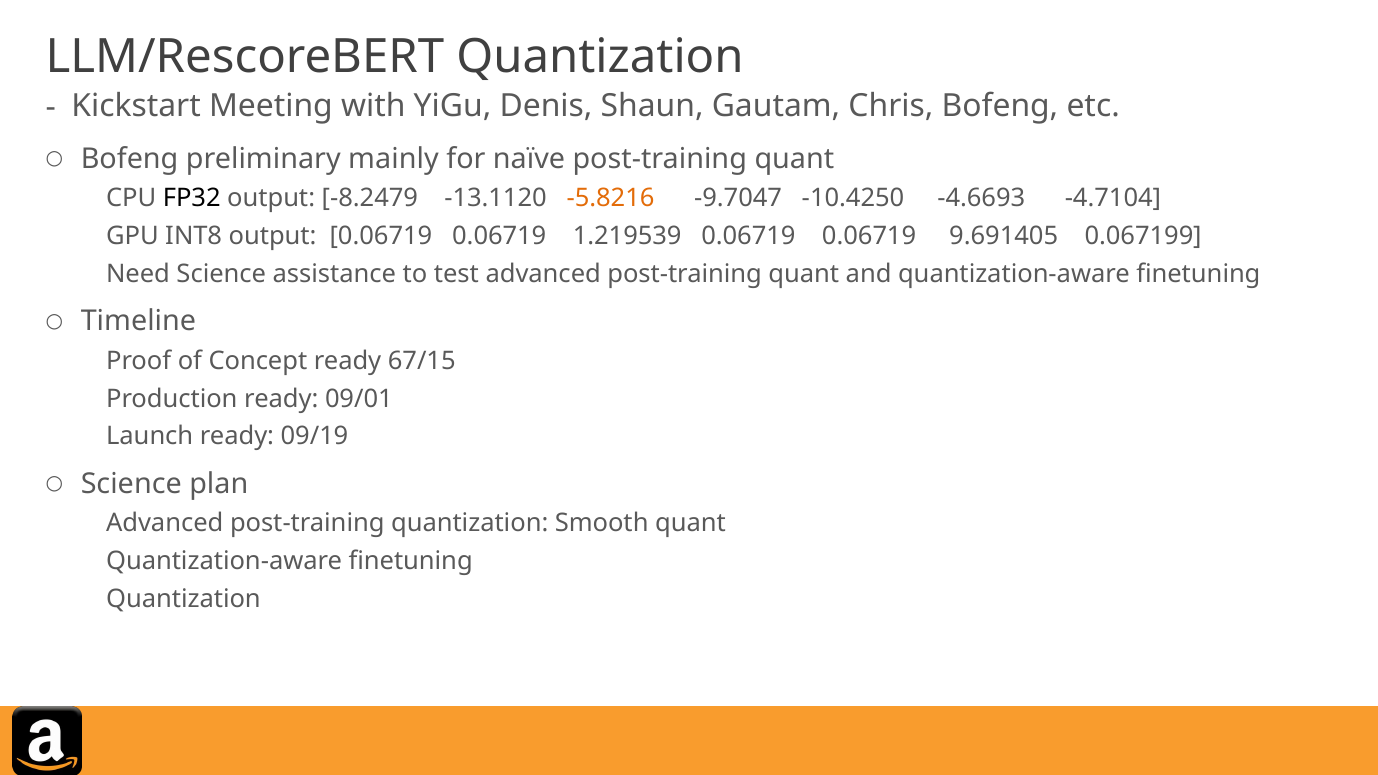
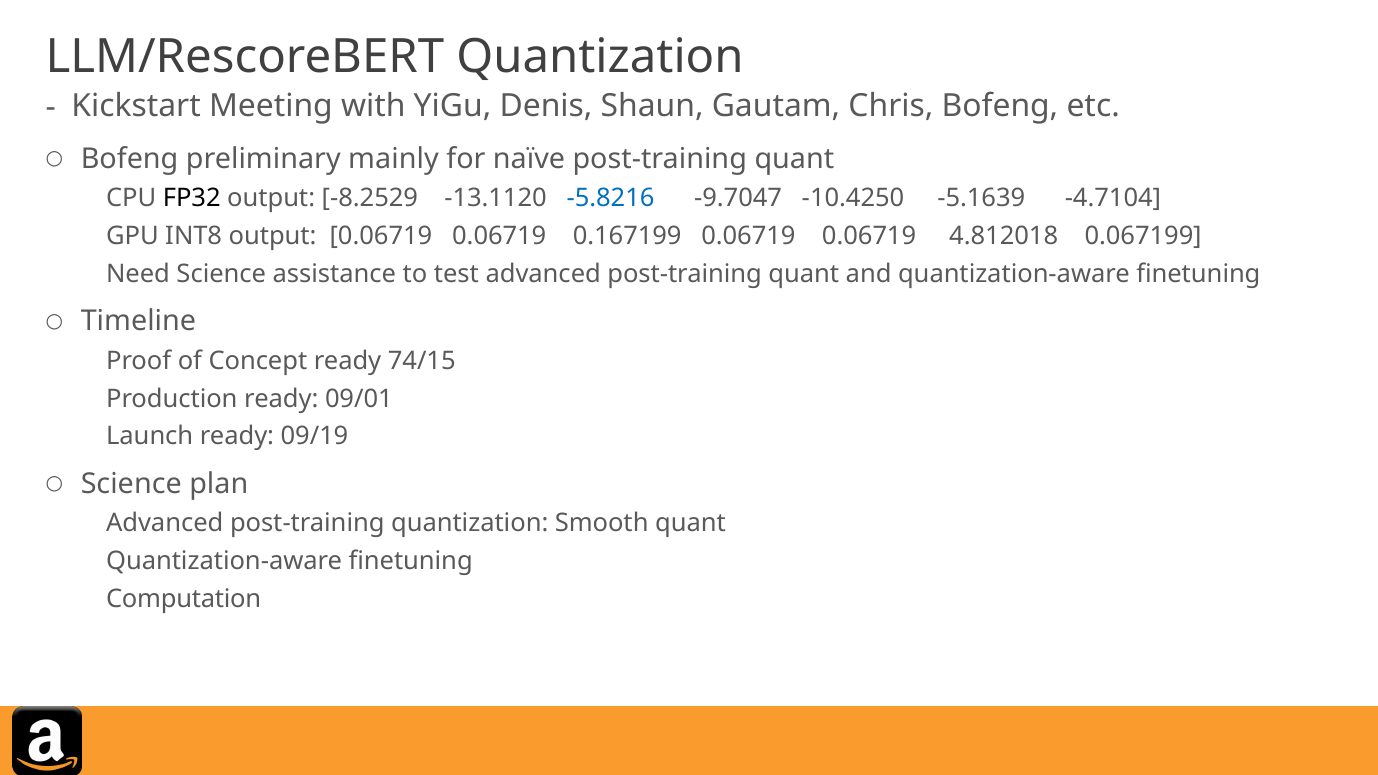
-8.2479: -8.2479 -> -8.2529
-5.8216 colour: orange -> blue
-4.6693: -4.6693 -> -5.1639
1.219539: 1.219539 -> 0.167199
9.691405: 9.691405 -> 4.812018
67/15: 67/15 -> 74/15
Quantization at (183, 599): Quantization -> Computation
